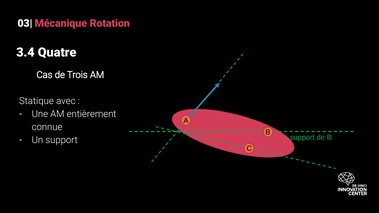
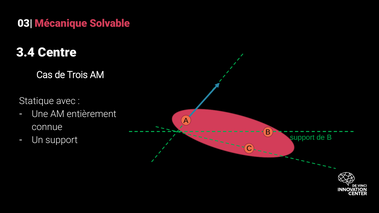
Rotation: Rotation -> Solvable
Quatre: Quatre -> Centre
